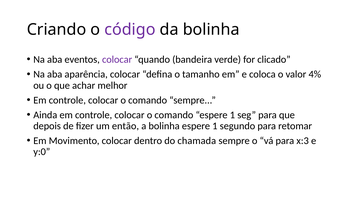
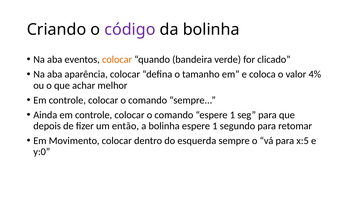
colocar at (117, 59) colour: purple -> orange
chamada: chamada -> esquerda
x:3: x:3 -> x:5
